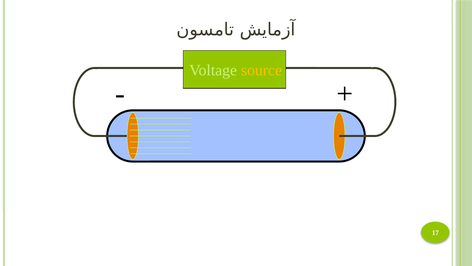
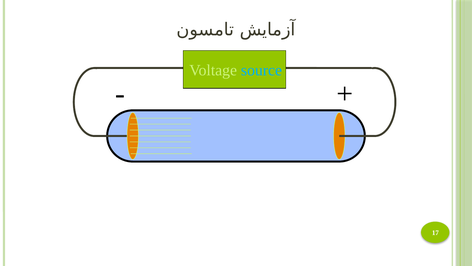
source colour: yellow -> light blue
